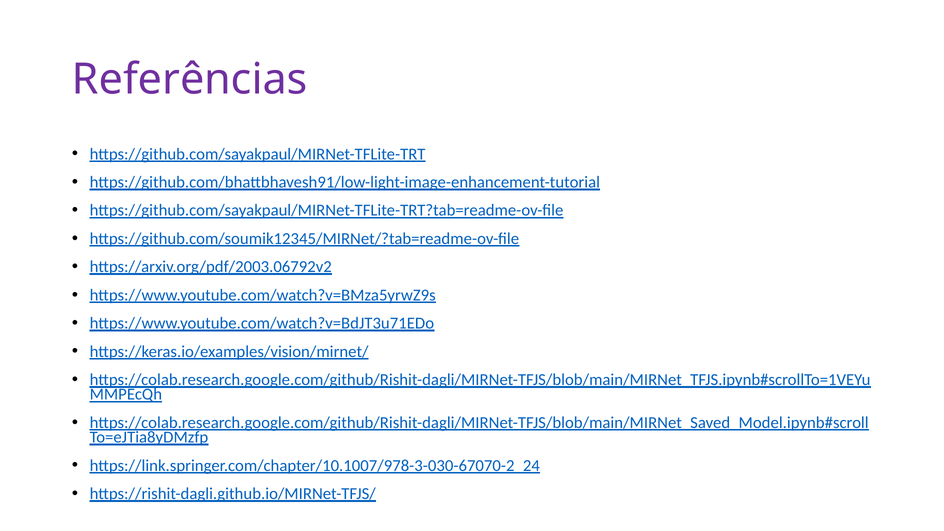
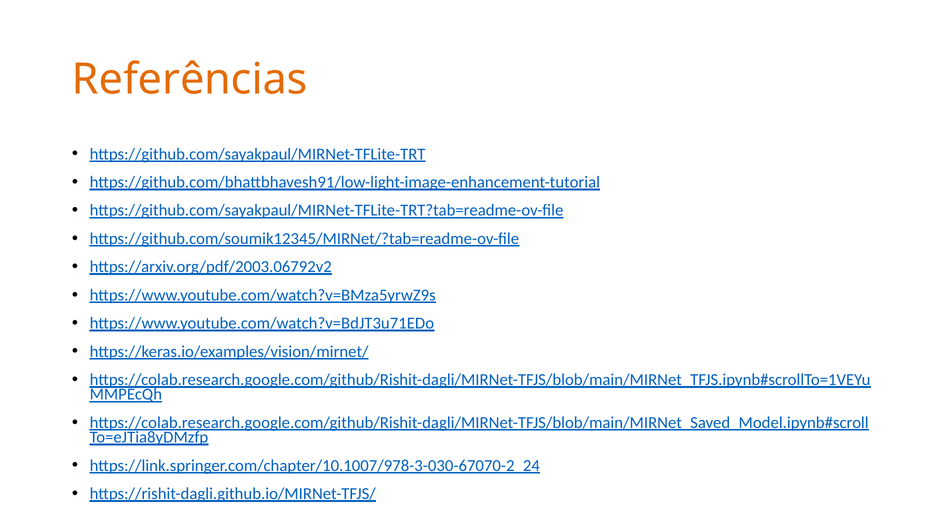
Referências colour: purple -> orange
